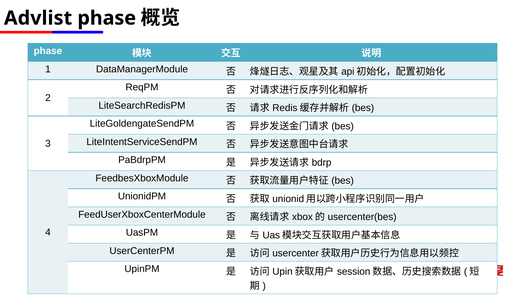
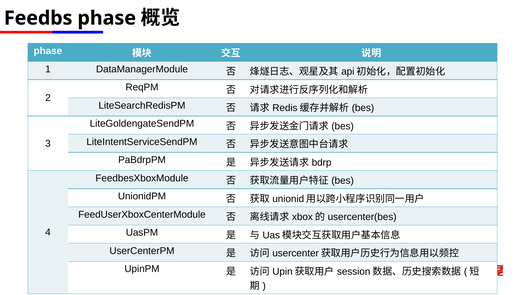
Advlist: Advlist -> Feedbs
